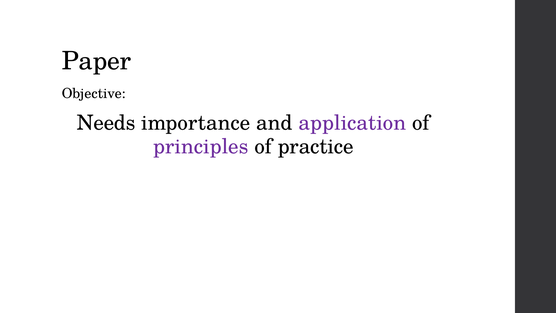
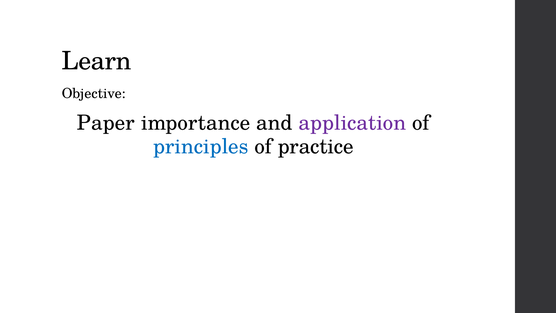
Paper: Paper -> Learn
Needs: Needs -> Paper
principles colour: purple -> blue
